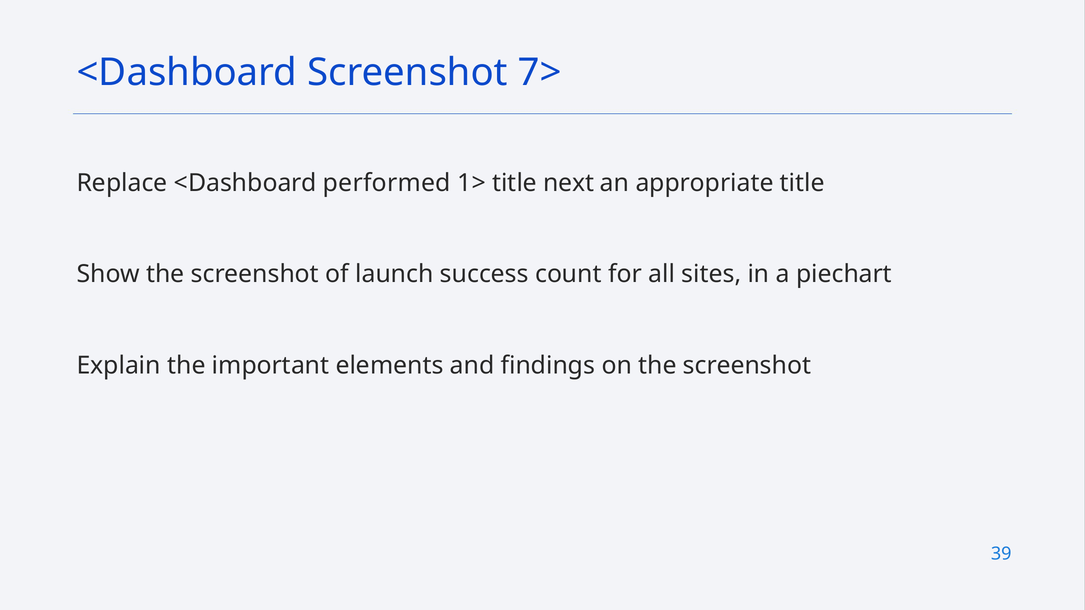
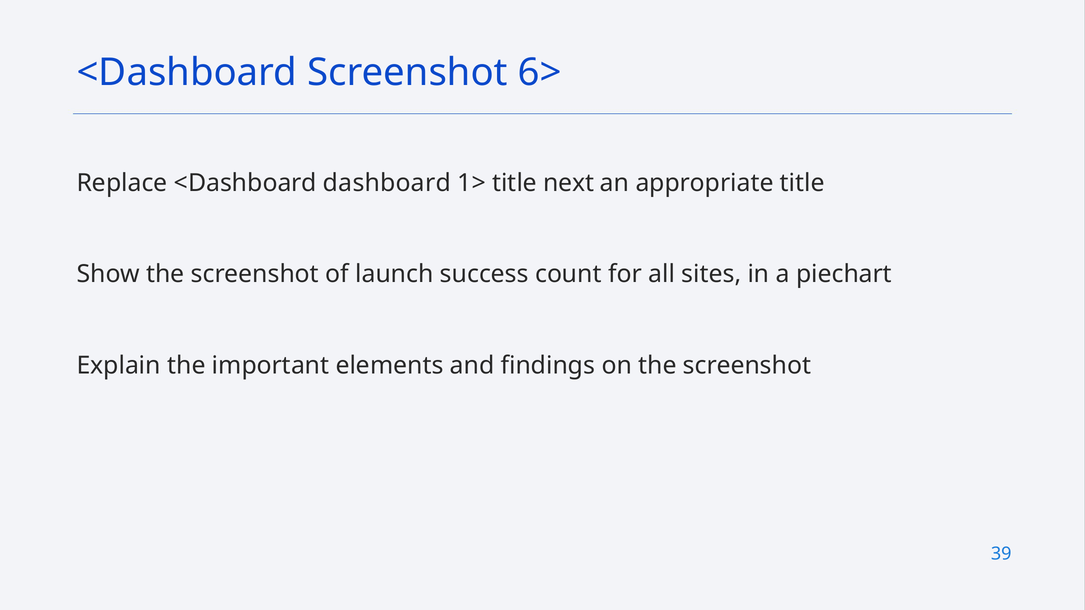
7>: 7> -> 6>
performed: performed -> dashboard
